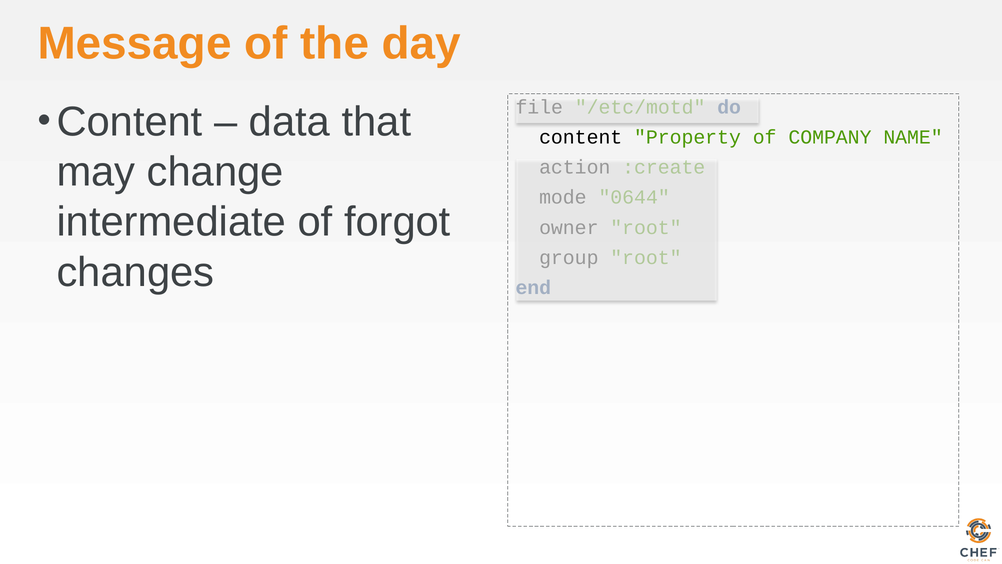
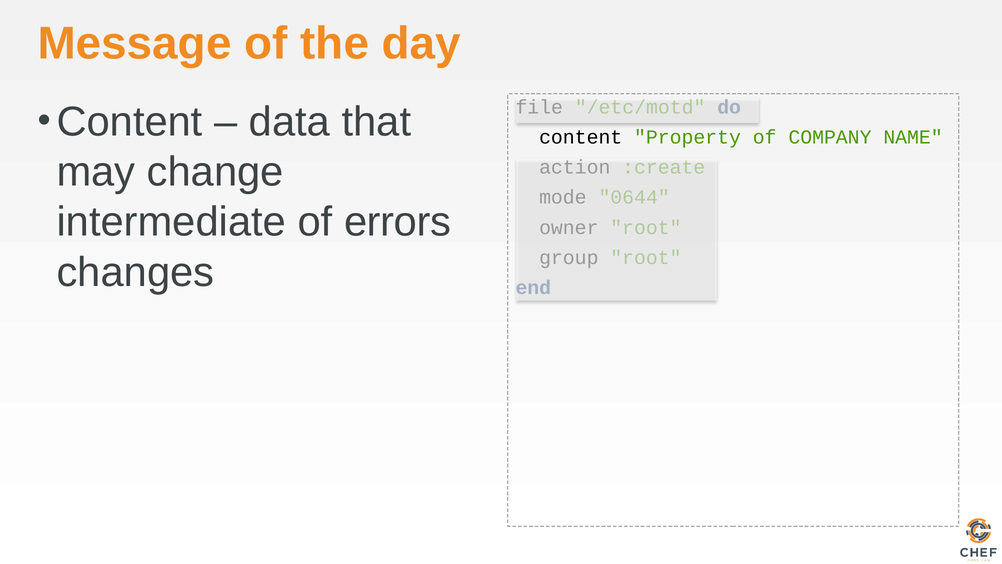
forgot: forgot -> errors
